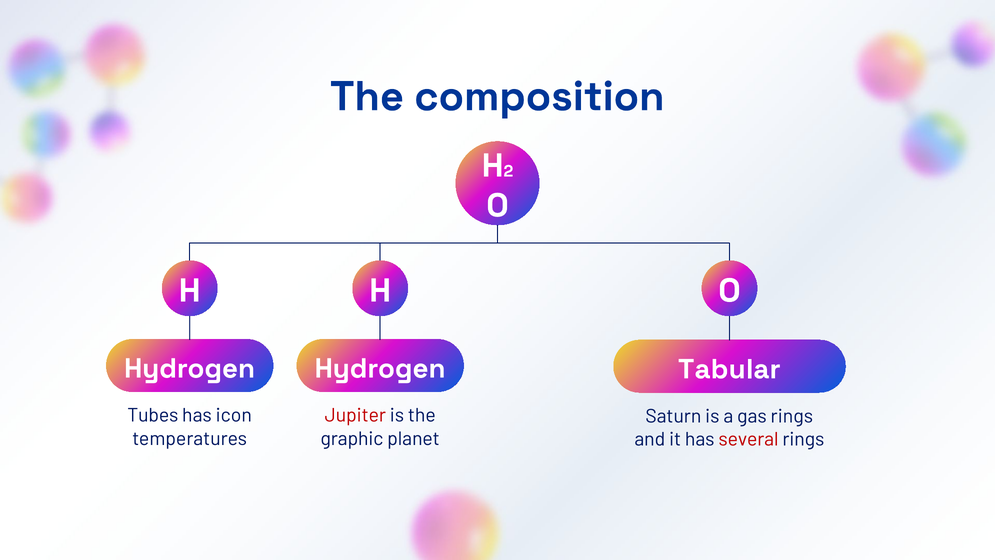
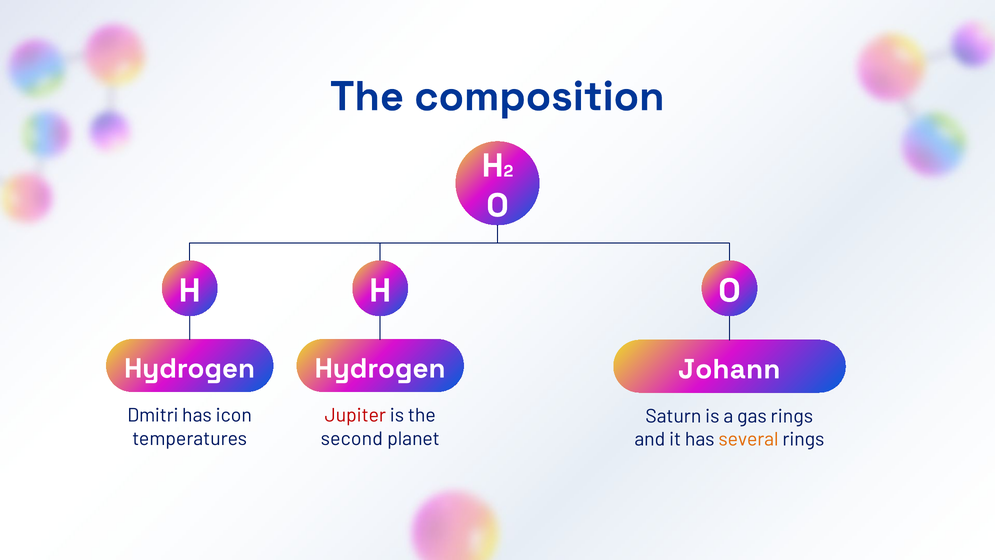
Tabular: Tabular -> Johann
Tubes: Tubes -> Dmitri
graphic: graphic -> second
several colour: red -> orange
